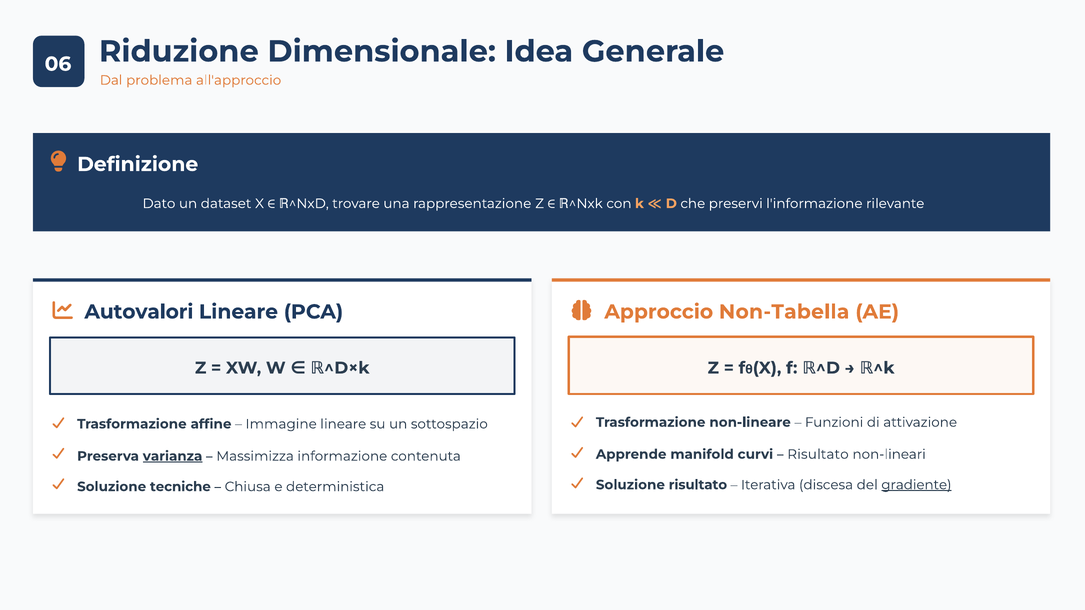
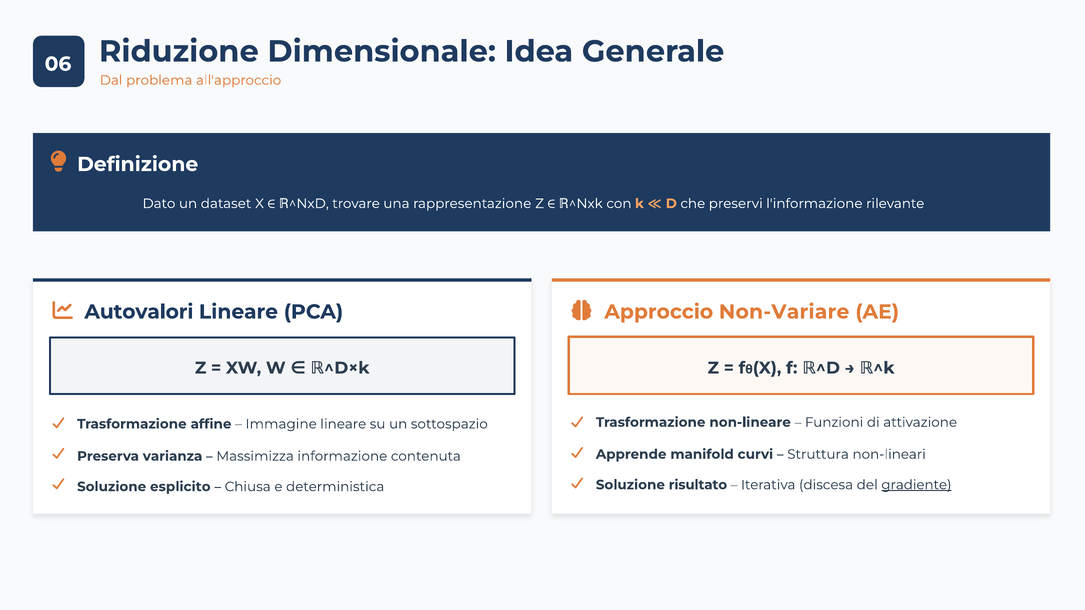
Non-Tabella: Non-Tabella -> Non-Variare
Risultato at (818, 455): Risultato -> Struttura
varianza underline: present -> none
tecniche: tecniche -> esplicito
